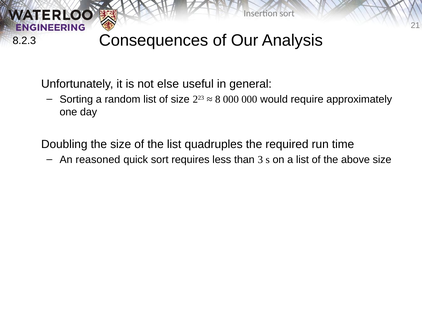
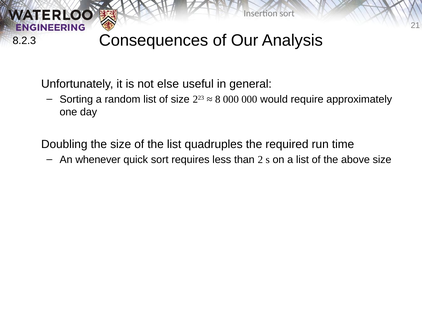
reasoned: reasoned -> whenever
3: 3 -> 2
